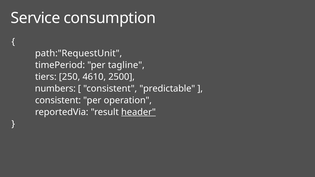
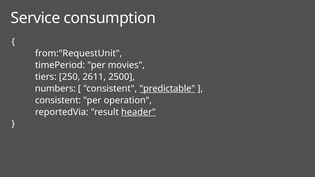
path:"RequestUnit: path:"RequestUnit -> from:"RequestUnit
tagline: tagline -> movies
4610: 4610 -> 2611
predictable underline: none -> present
